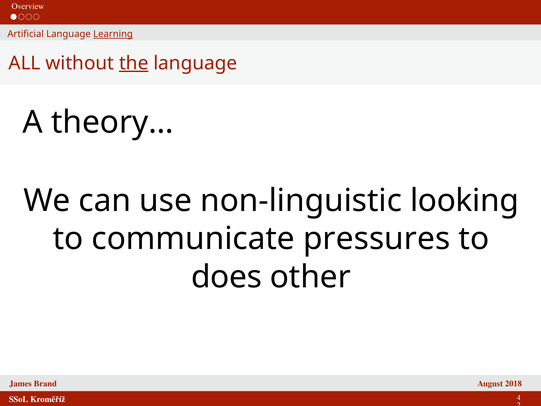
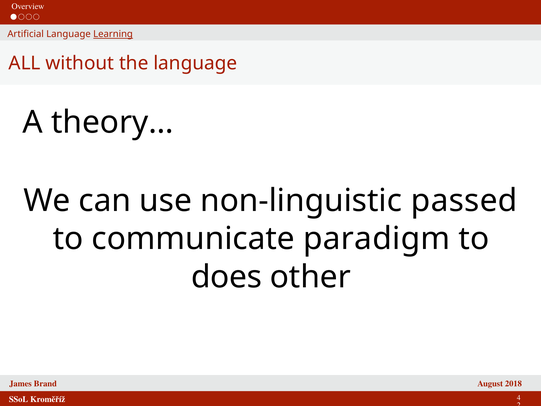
the underline: present -> none
looking: looking -> passed
pressures: pressures -> paradigm
